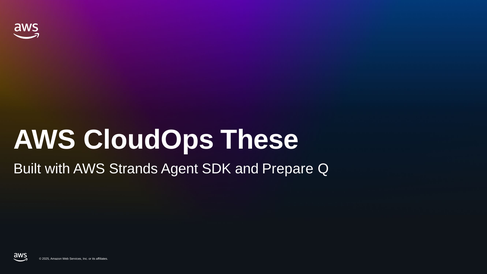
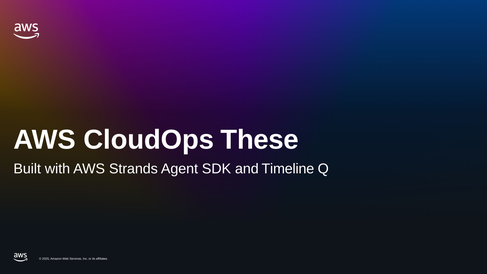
Prepare: Prepare -> Timeline
